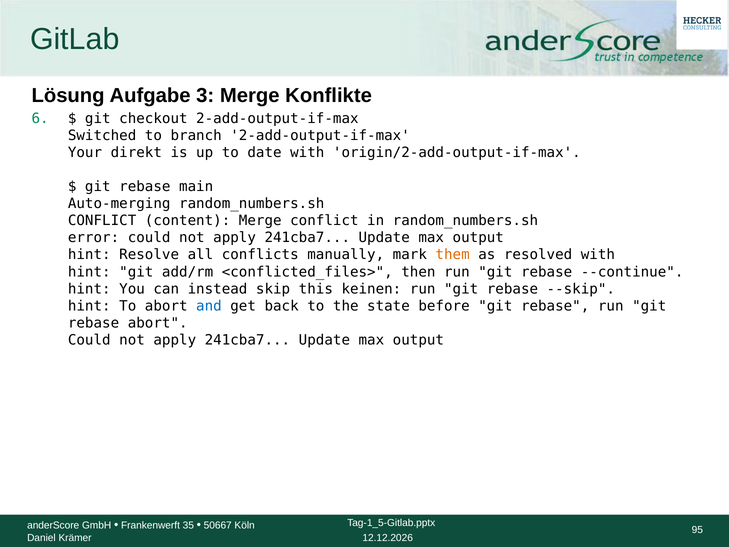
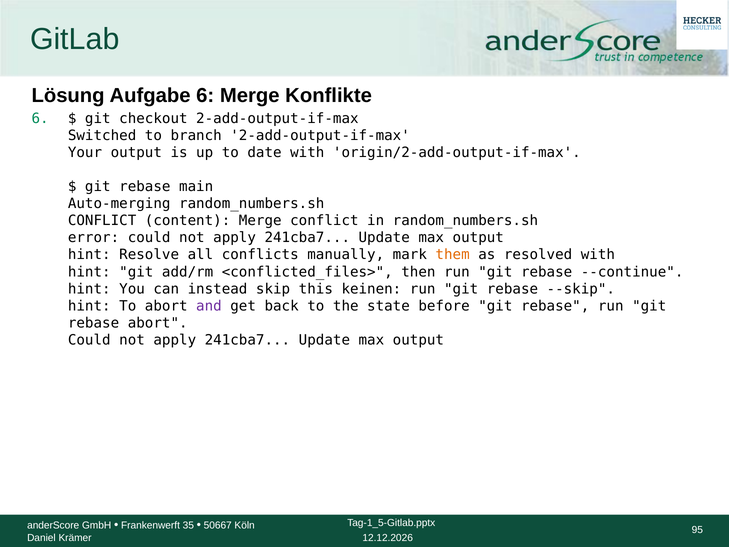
Aufgabe 3: 3 -> 6
Your direkt: direkt -> output
and colour: blue -> purple
